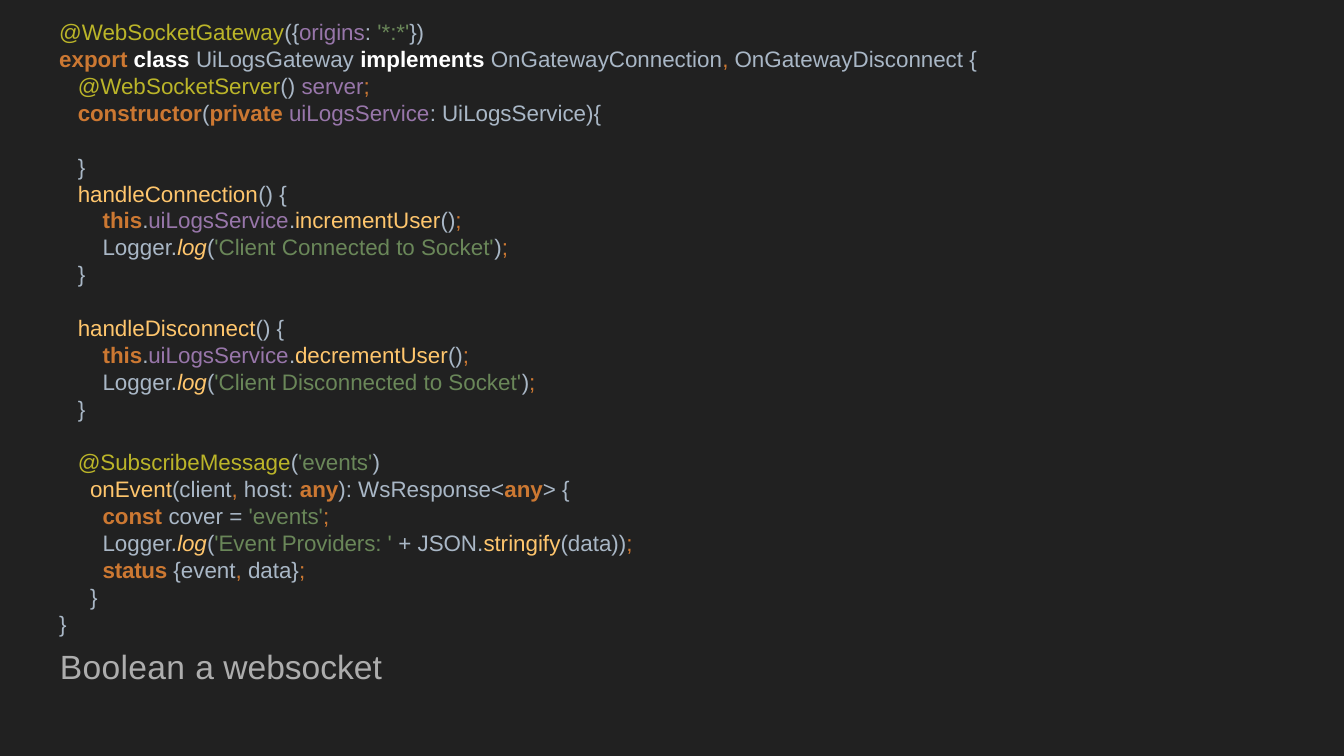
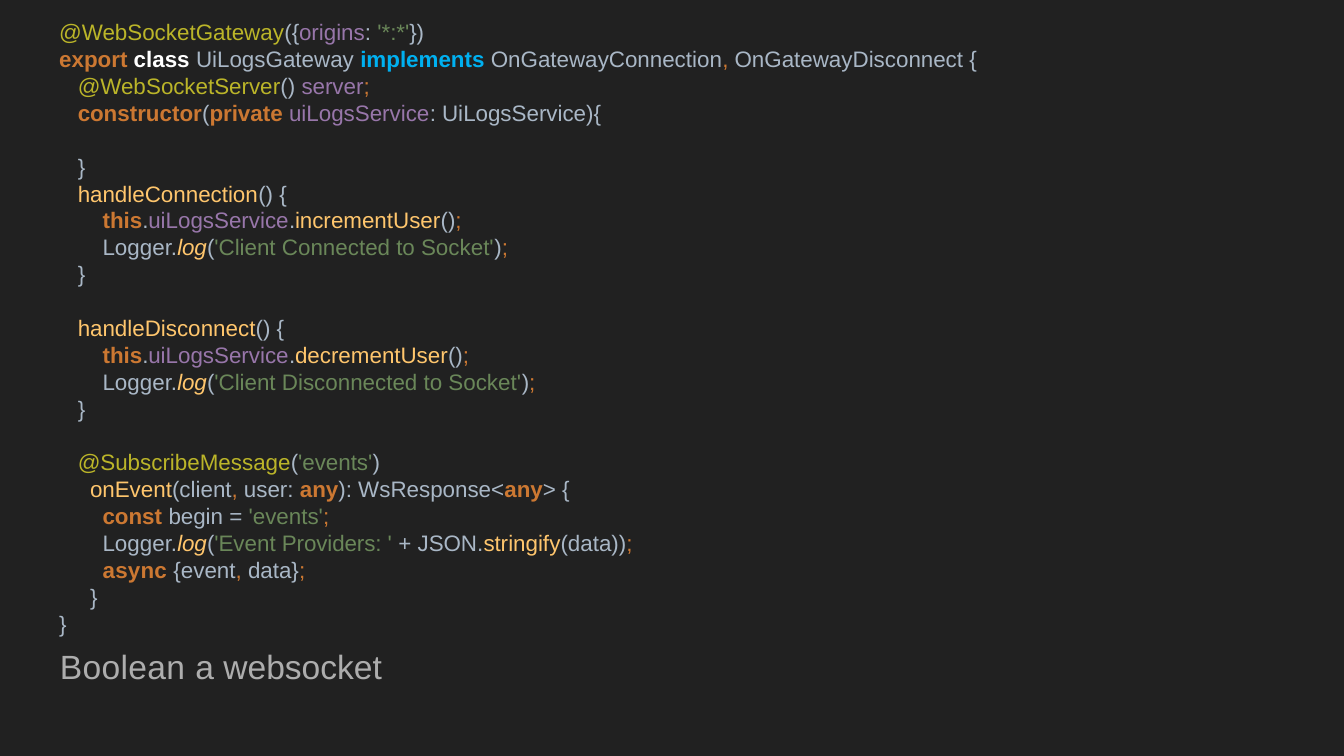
implements colour: white -> light blue
host: host -> user
cover: cover -> begin
status: status -> async
